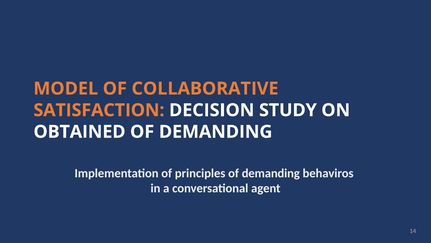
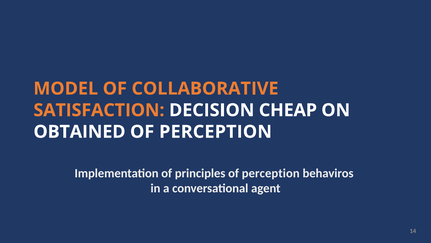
STUDY: STUDY -> CHEAP
DEMANDING at (216, 132): DEMANDING -> PERCEPTION
principles of demanding: demanding -> perception
